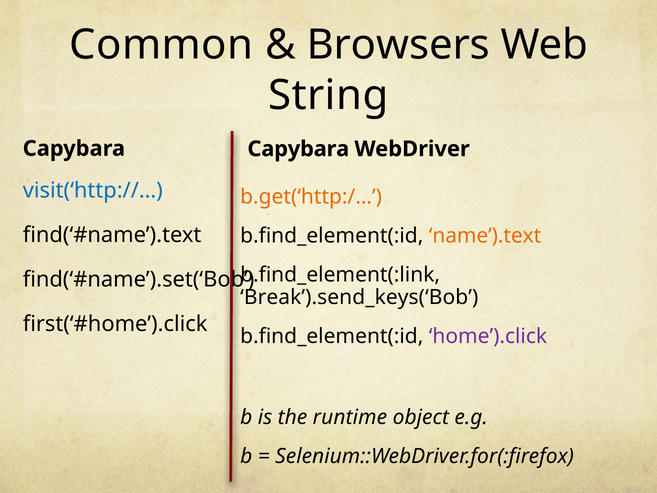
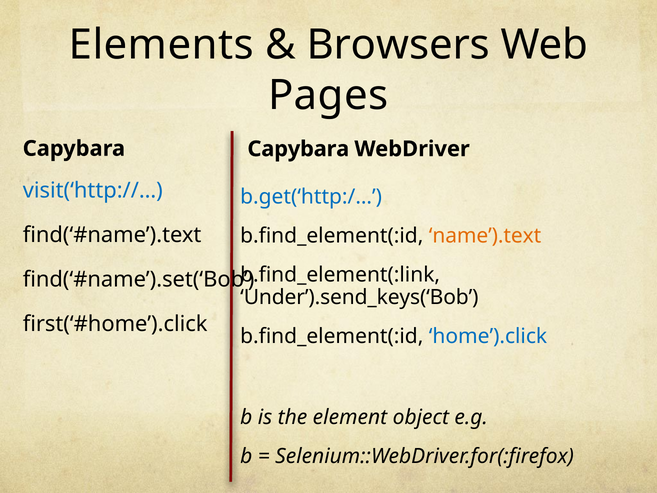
Common: Common -> Elements
String: String -> Pages
b.get(‘http:/… colour: orange -> blue
Break’).send_keys(‘Bob: Break’).send_keys(‘Bob -> Under’).send_keys(‘Bob
home’).click colour: purple -> blue
runtime: runtime -> element
